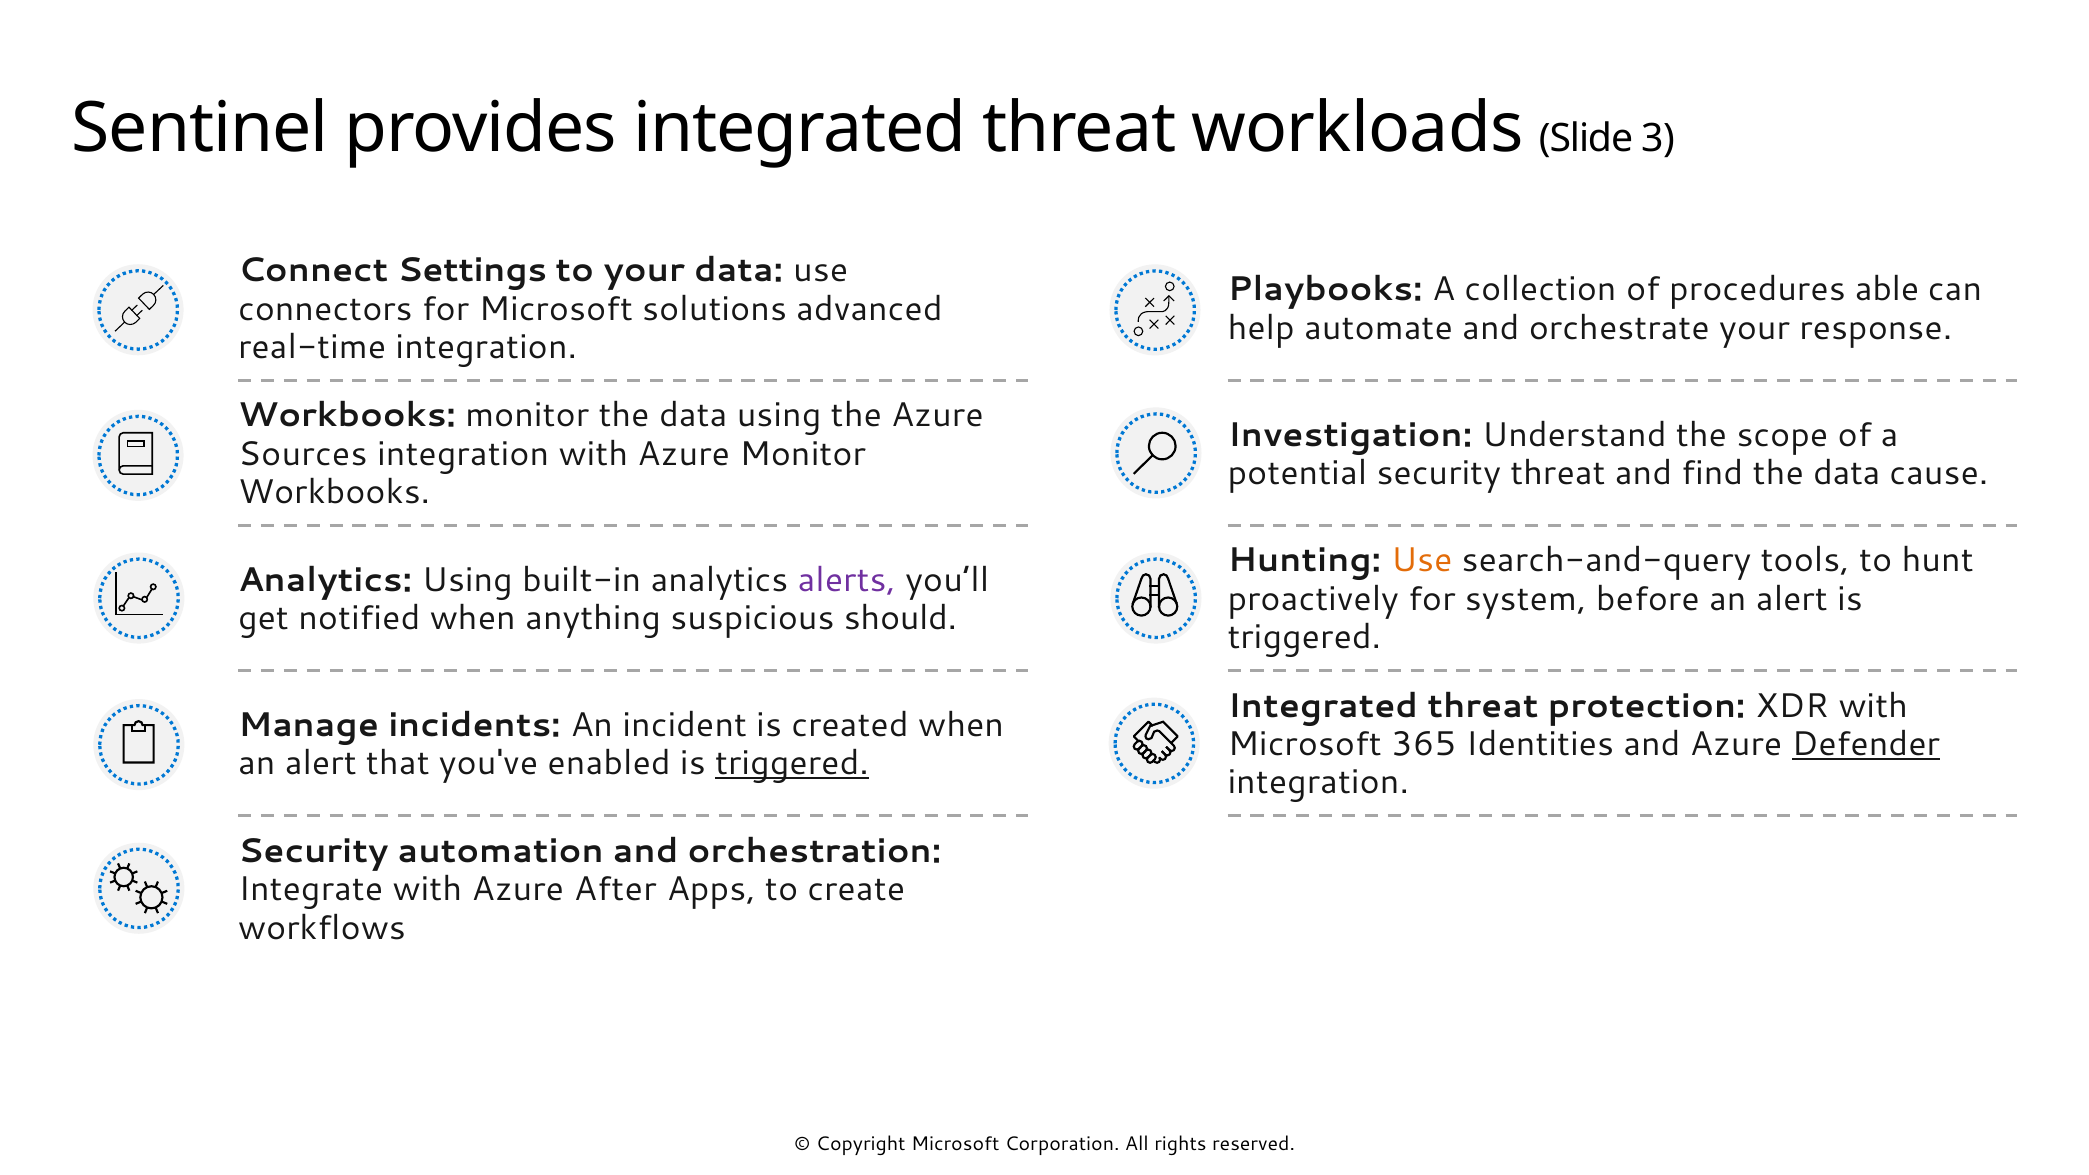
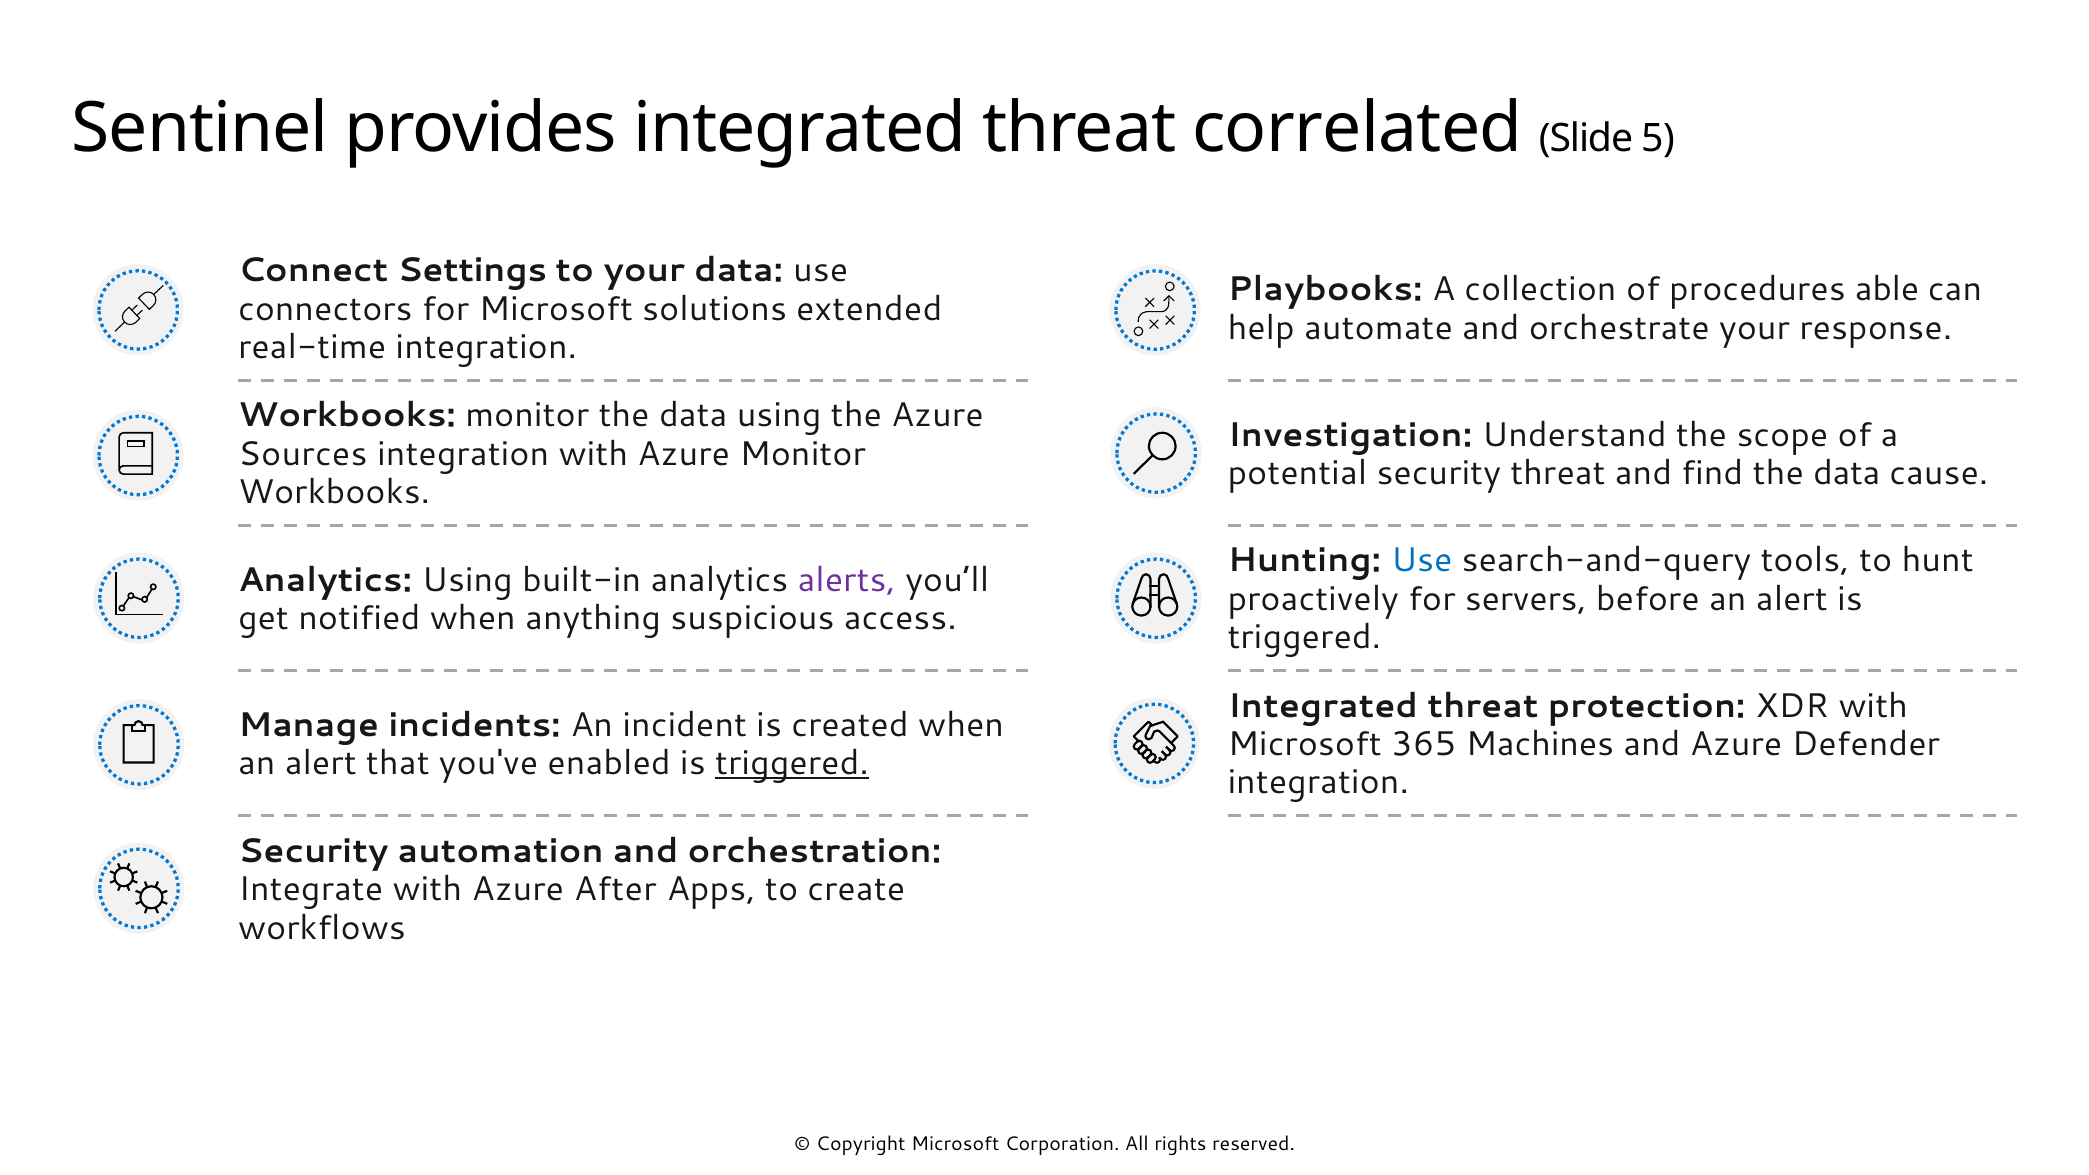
workloads: workloads -> correlated
3: 3 -> 5
advanced: advanced -> extended
Use at (1422, 561) colour: orange -> blue
system: system -> servers
should: should -> access
Identities: Identities -> Machines
Defender underline: present -> none
